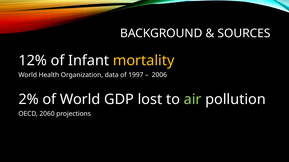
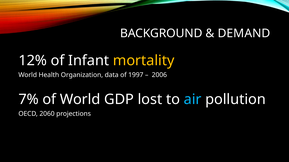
SOURCES: SOURCES -> DEMAND
2%: 2% -> 7%
air colour: light green -> light blue
